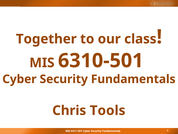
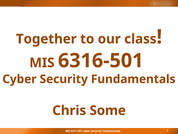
6310-501: 6310-501 -> 6316-501
Tools: Tools -> Some
